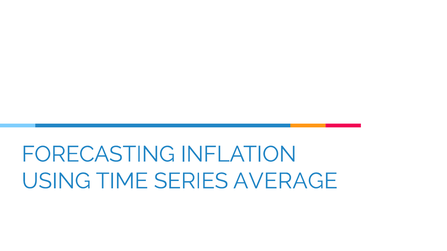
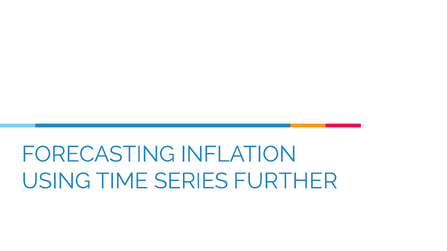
AVERAGE: AVERAGE -> FURTHER
